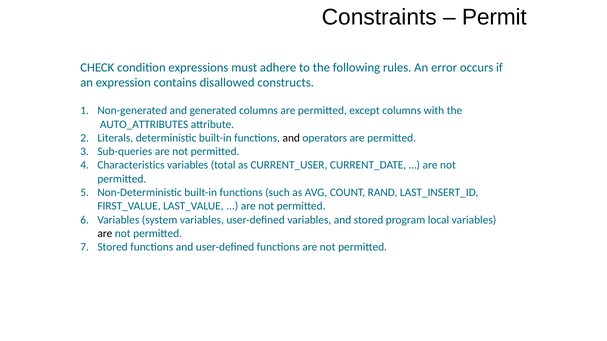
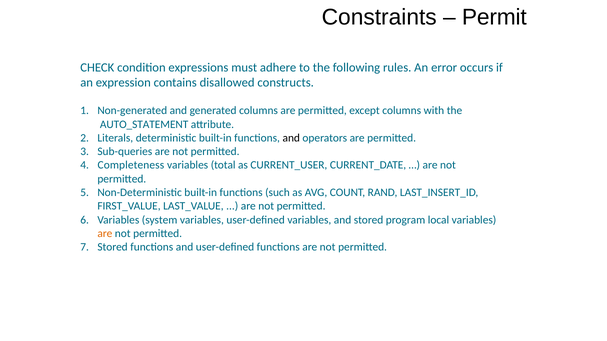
AUTO_ATTRIBUTES: AUTO_ATTRIBUTES -> AUTO_STATEMENT
Characteristics: Characteristics -> Completeness
are at (105, 234) colour: black -> orange
